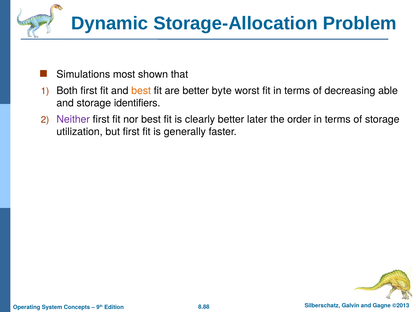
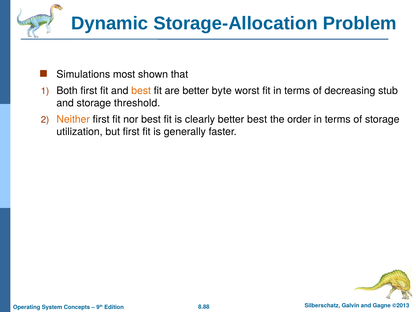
able: able -> stub
identifiers: identifiers -> threshold
Neither colour: purple -> orange
better later: later -> best
